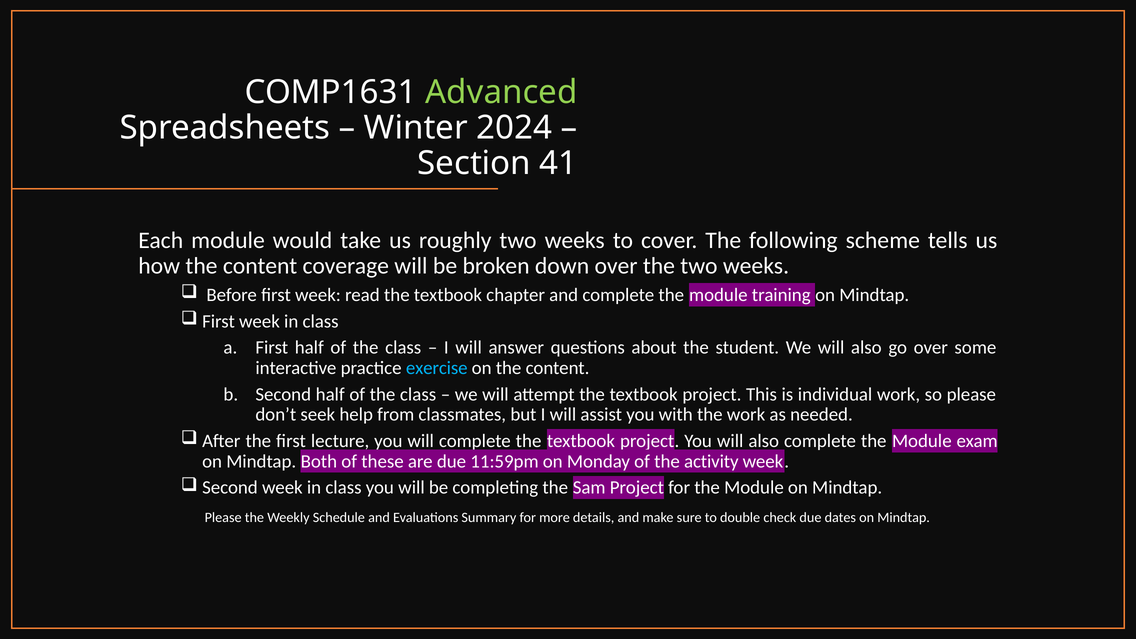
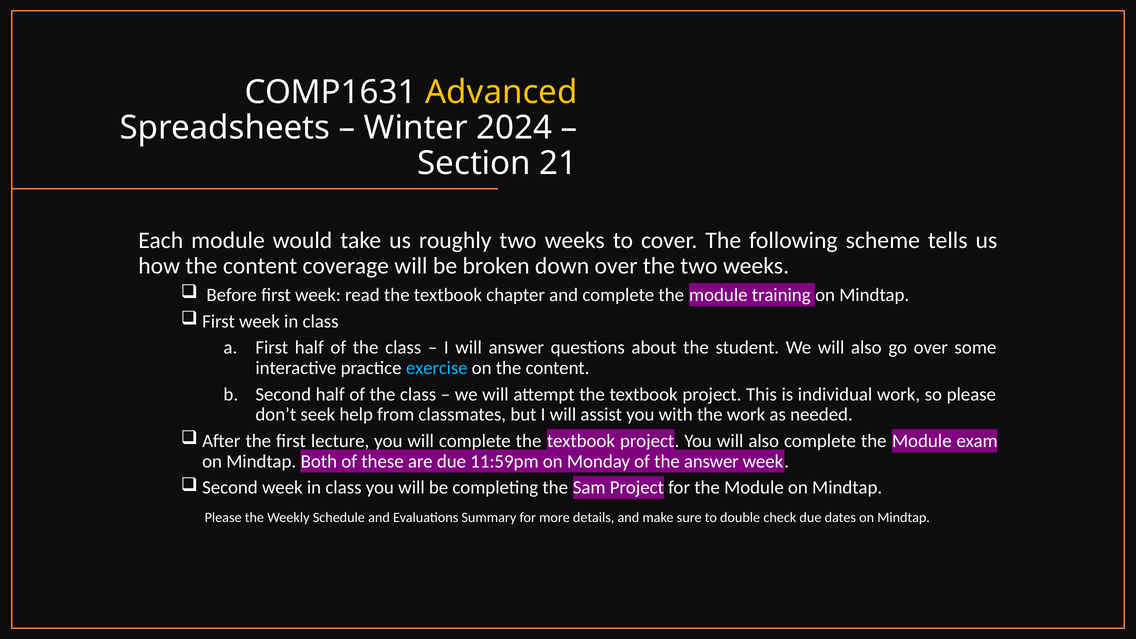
Advanced colour: light green -> yellow
41: 41 -> 21
the activity: activity -> answer
